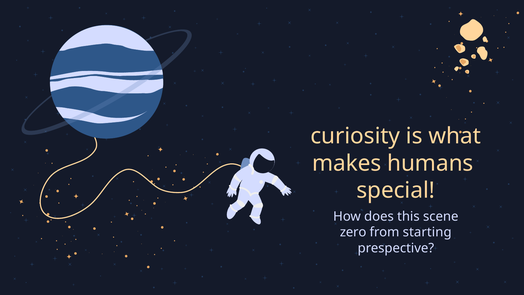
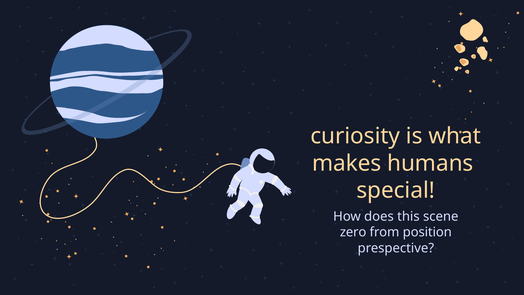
starting: starting -> position
